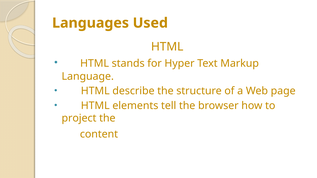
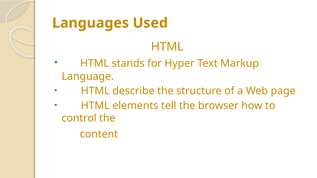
project: project -> control
